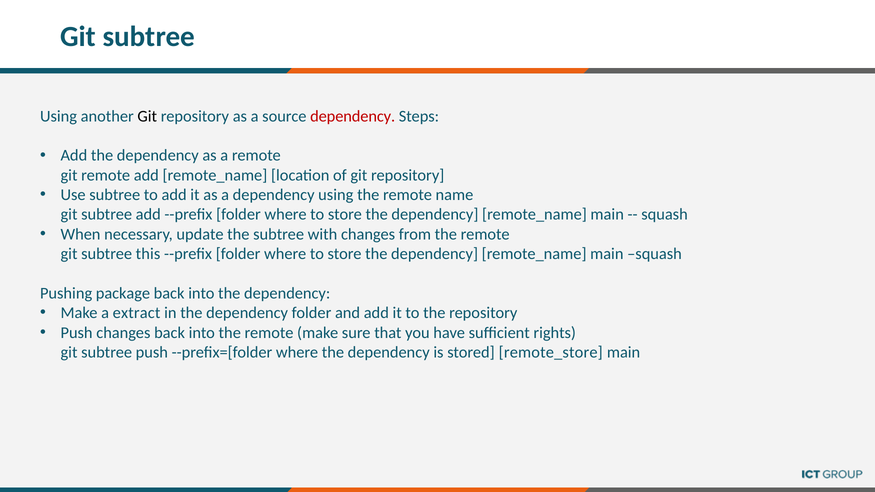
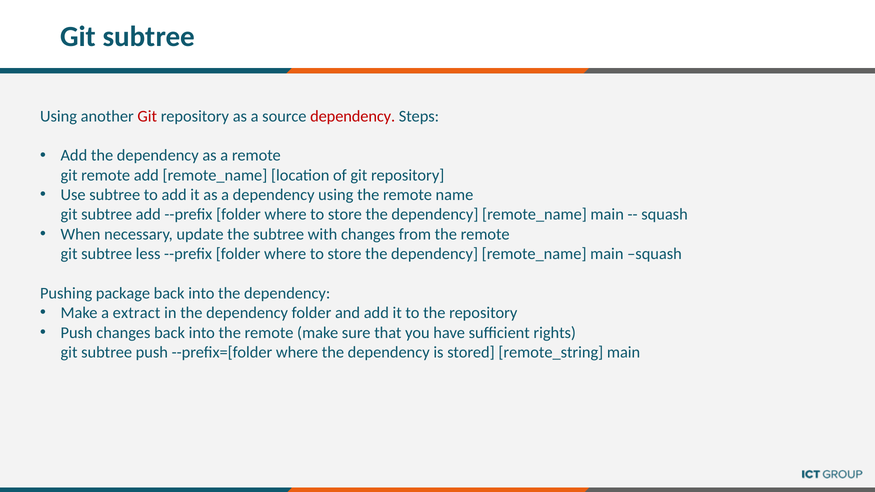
Git at (147, 116) colour: black -> red
this: this -> less
remote_store: remote_store -> remote_string
